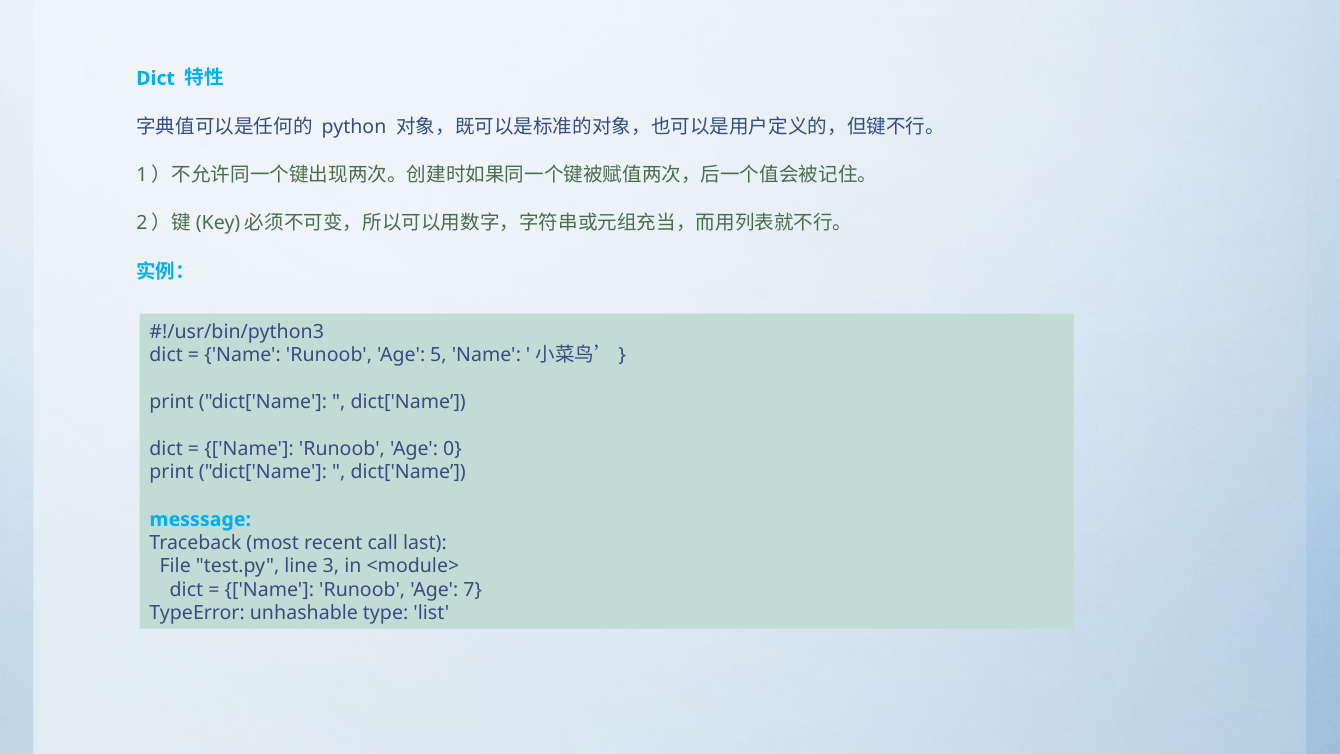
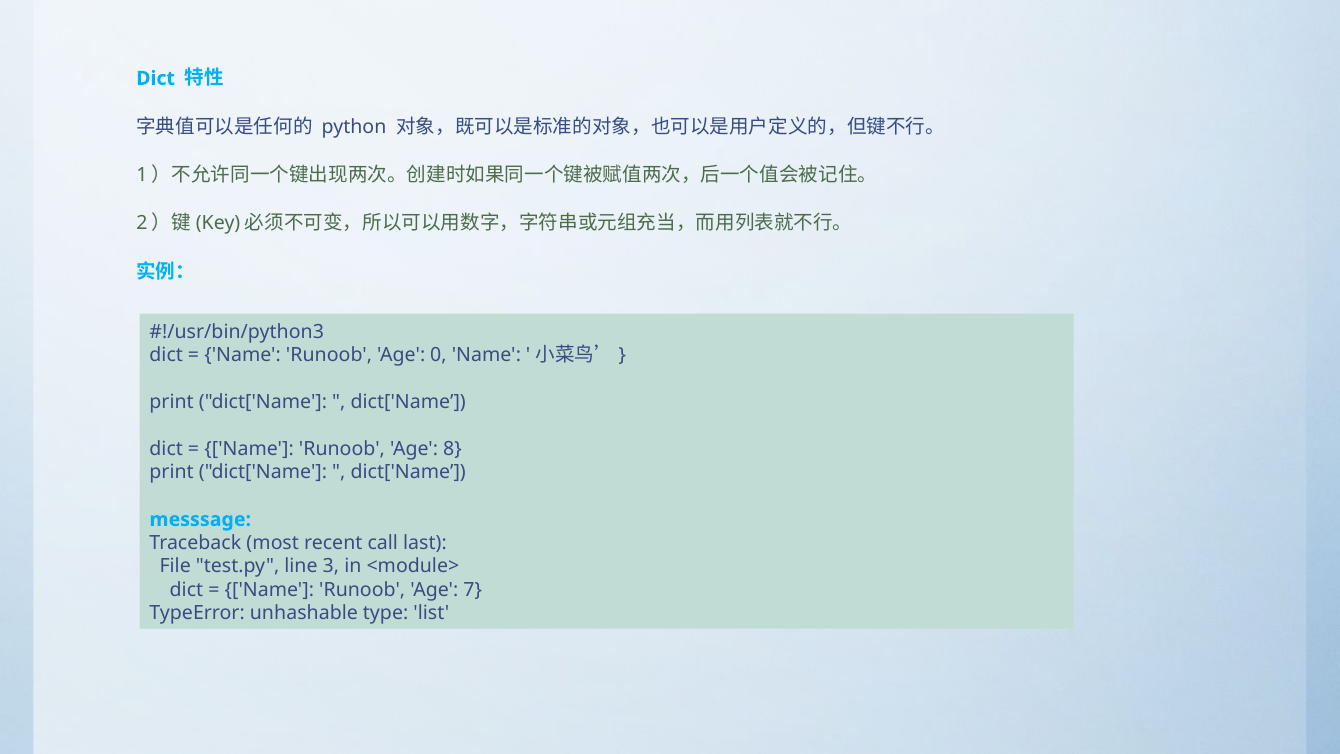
5: 5 -> 0
0: 0 -> 8
